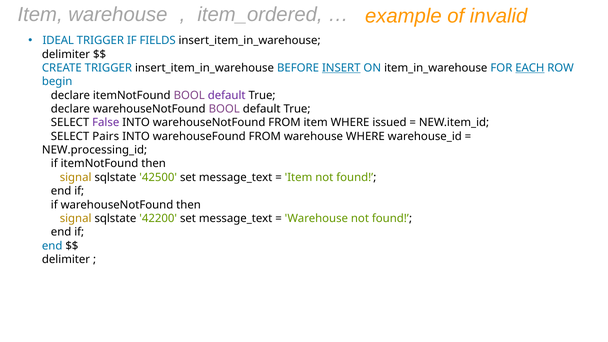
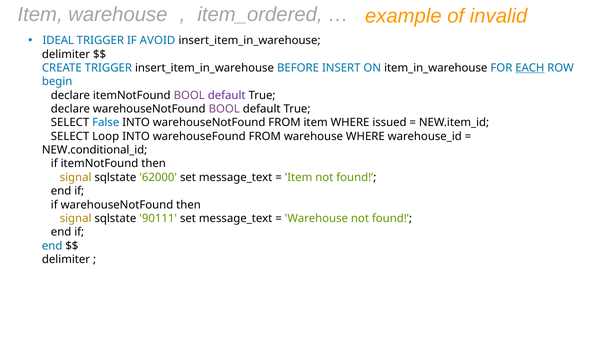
FIELDS: FIELDS -> AVOID
INSERT underline: present -> none
False colour: purple -> blue
Pairs: Pairs -> Loop
NEW.processing_id: NEW.processing_id -> NEW.conditional_id
42500: 42500 -> 62000
42200: 42200 -> 90111
